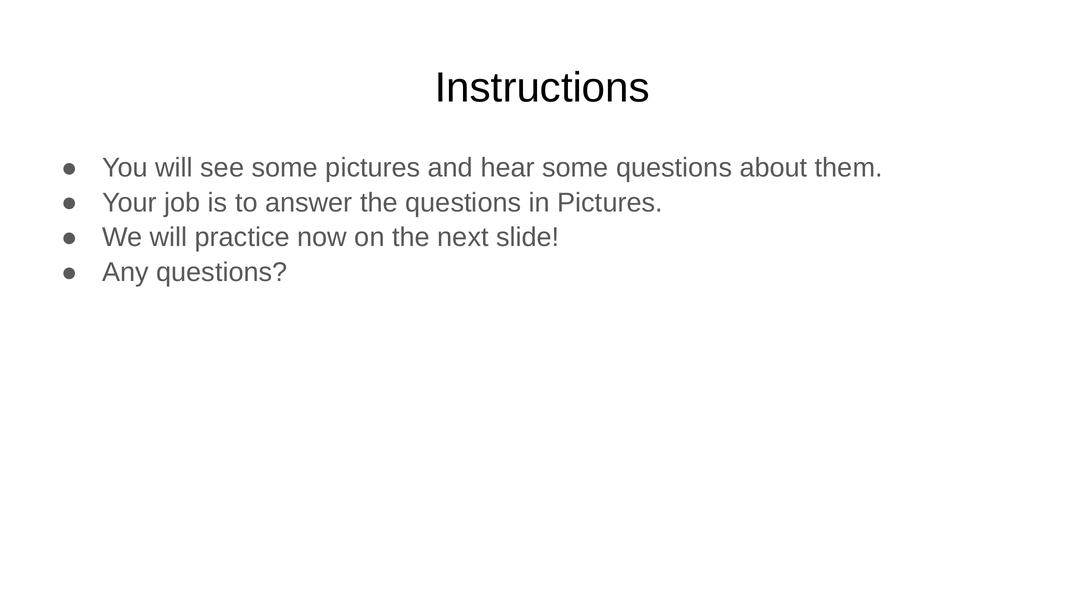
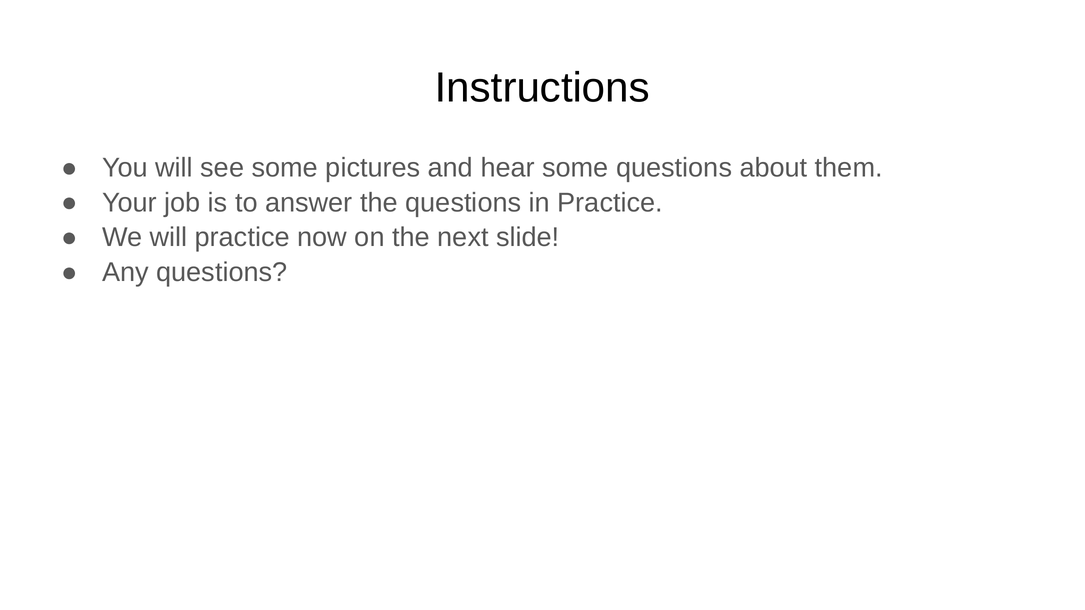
in Pictures: Pictures -> Practice
